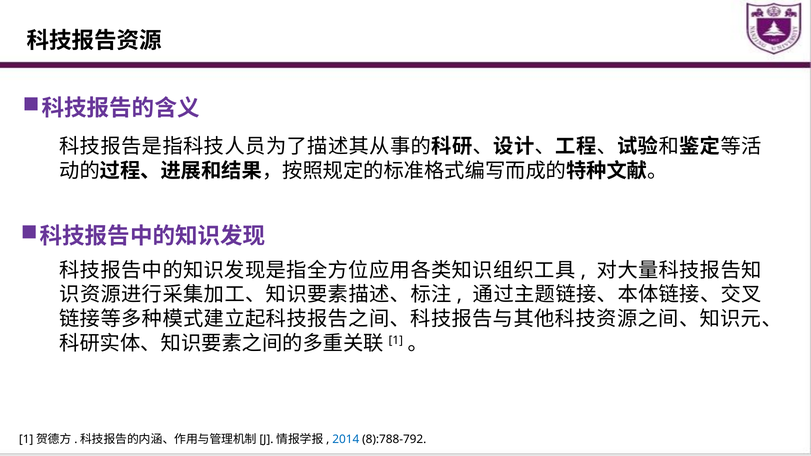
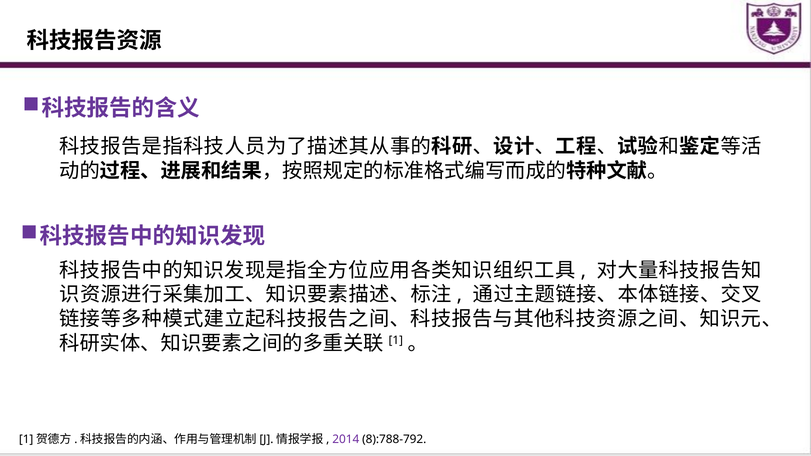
2014 colour: blue -> purple
